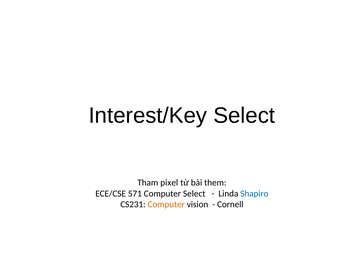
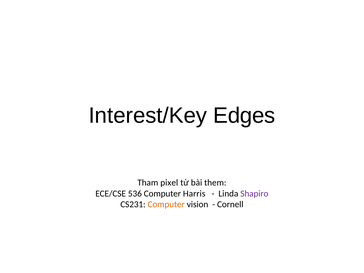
Interest/Key Select: Select -> Edges
571: 571 -> 536
Computer Select: Select -> Harris
Shapiro colour: blue -> purple
